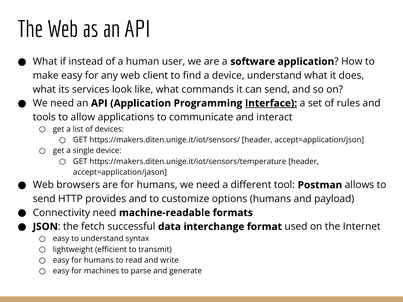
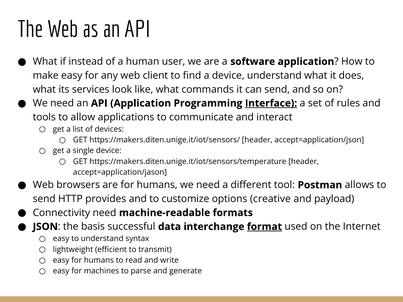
options humans: humans -> creative
fetch: fetch -> basis
format underline: none -> present
